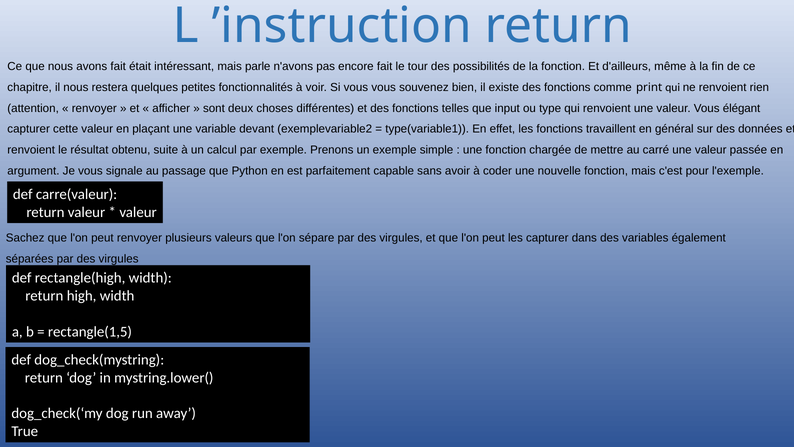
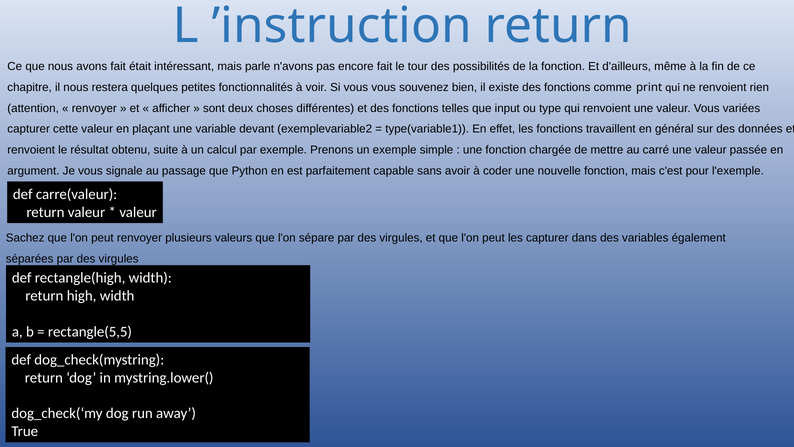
élégant: élégant -> variées
rectangle(1,5: rectangle(1,5 -> rectangle(5,5
